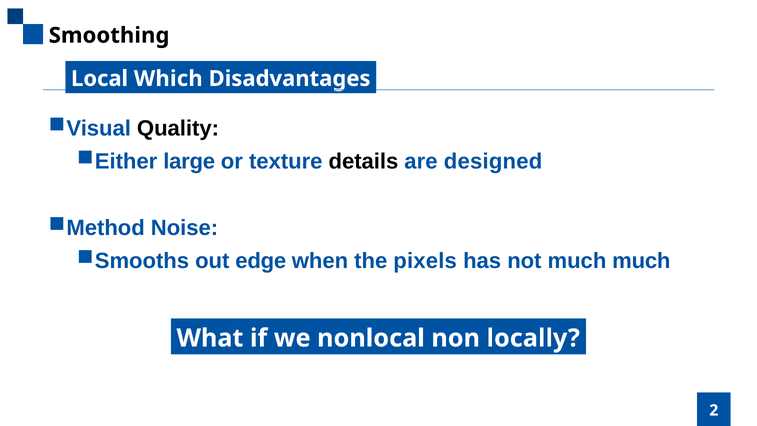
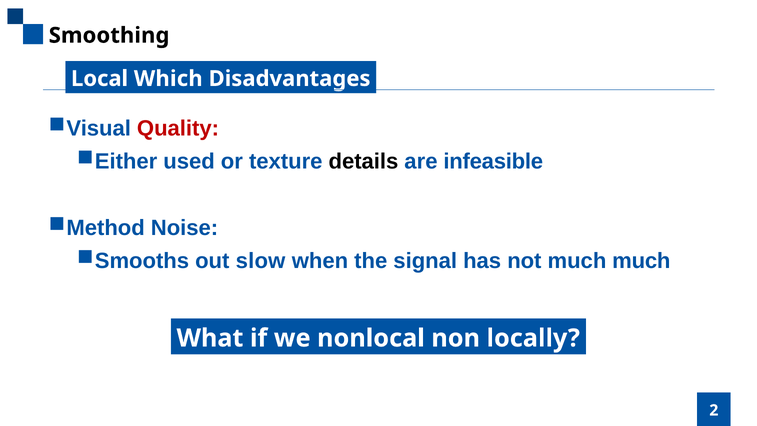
Quality colour: black -> red
large: large -> used
designed: designed -> infeasible
edge: edge -> slow
pixels: pixels -> signal
